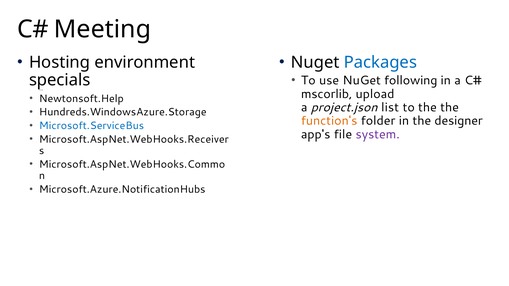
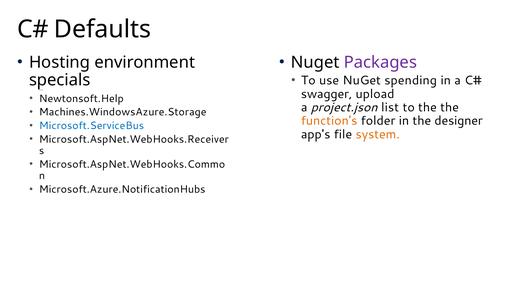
Meeting: Meeting -> Defaults
Packages colour: blue -> purple
following: following -> spending
mscorlib: mscorlib -> swagger
Hundreds.WindowsAzure.Storage: Hundreds.WindowsAzure.Storage -> Machines.WindowsAzure.Storage
system at (378, 134) colour: purple -> orange
